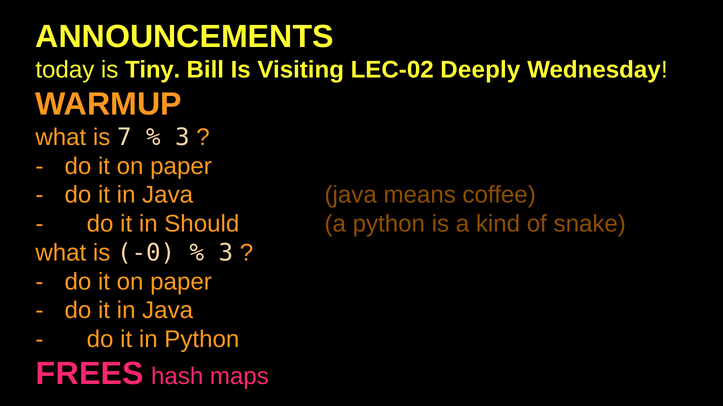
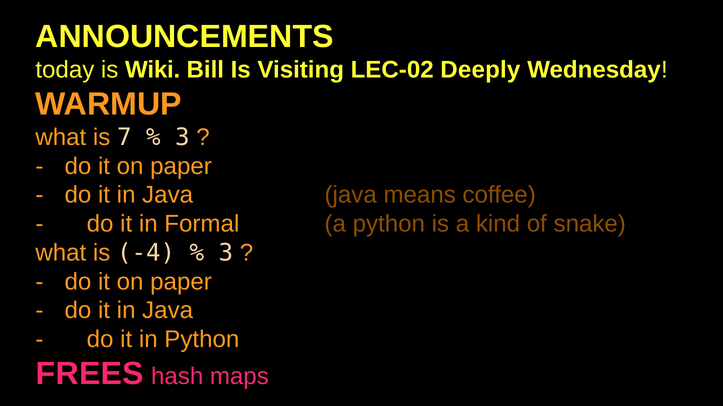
Tiny: Tiny -> Wiki
Should: Should -> Formal
-0: -0 -> -4
